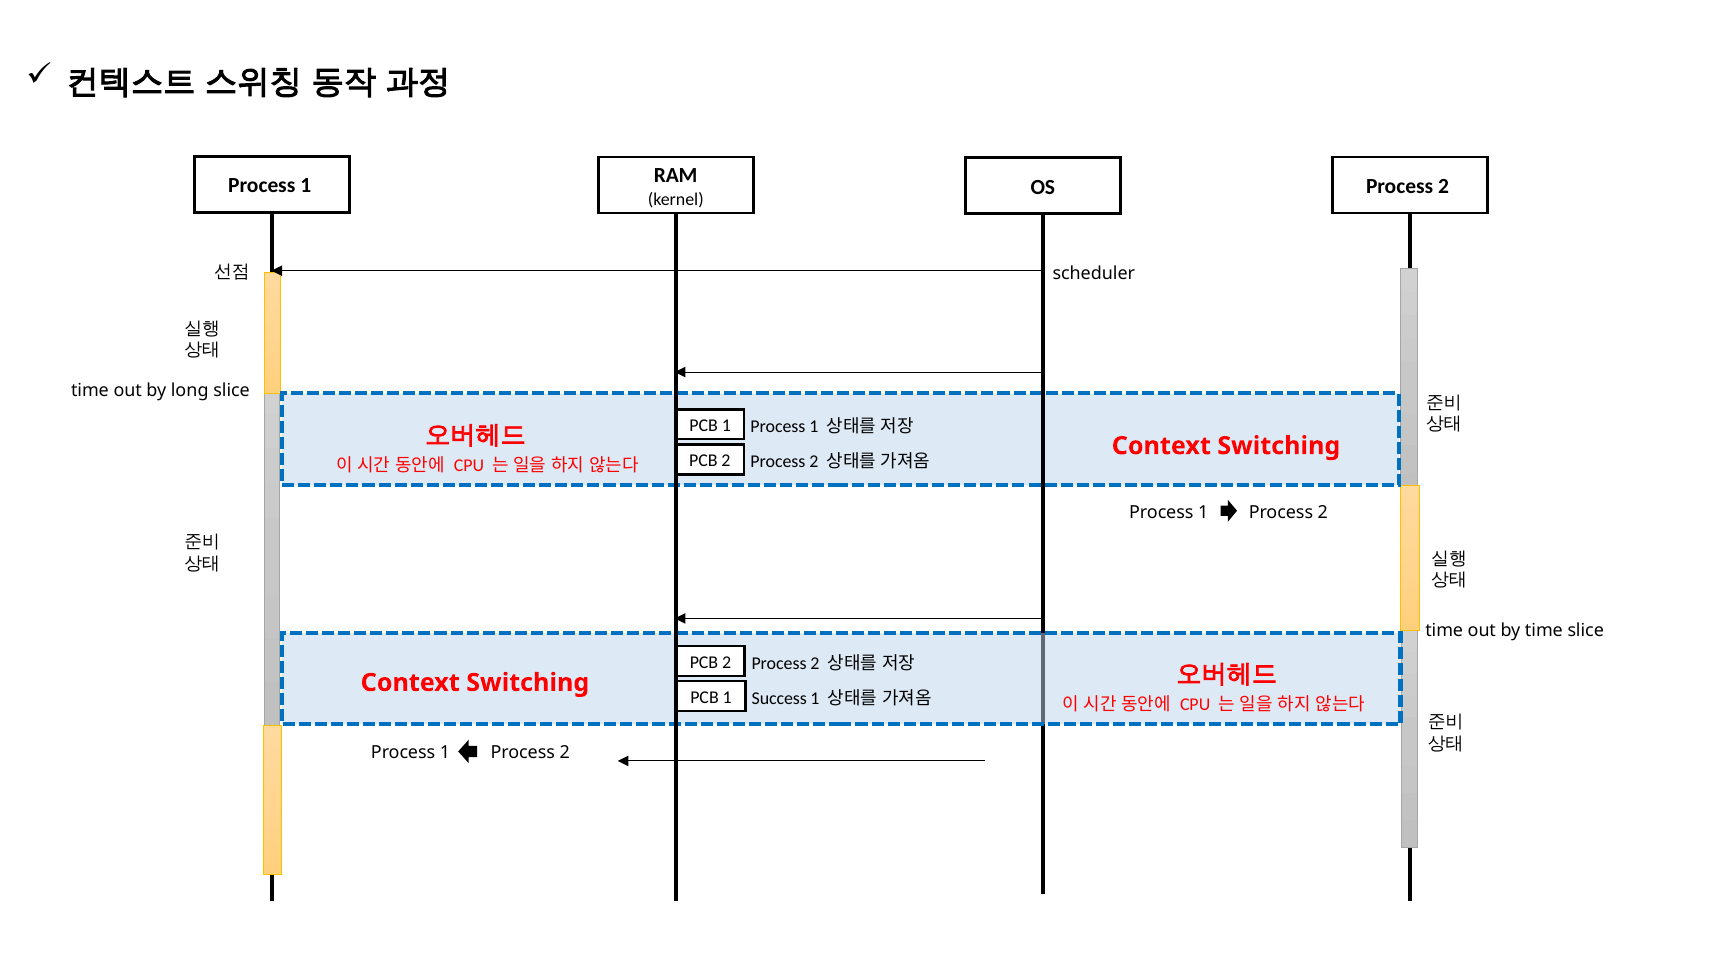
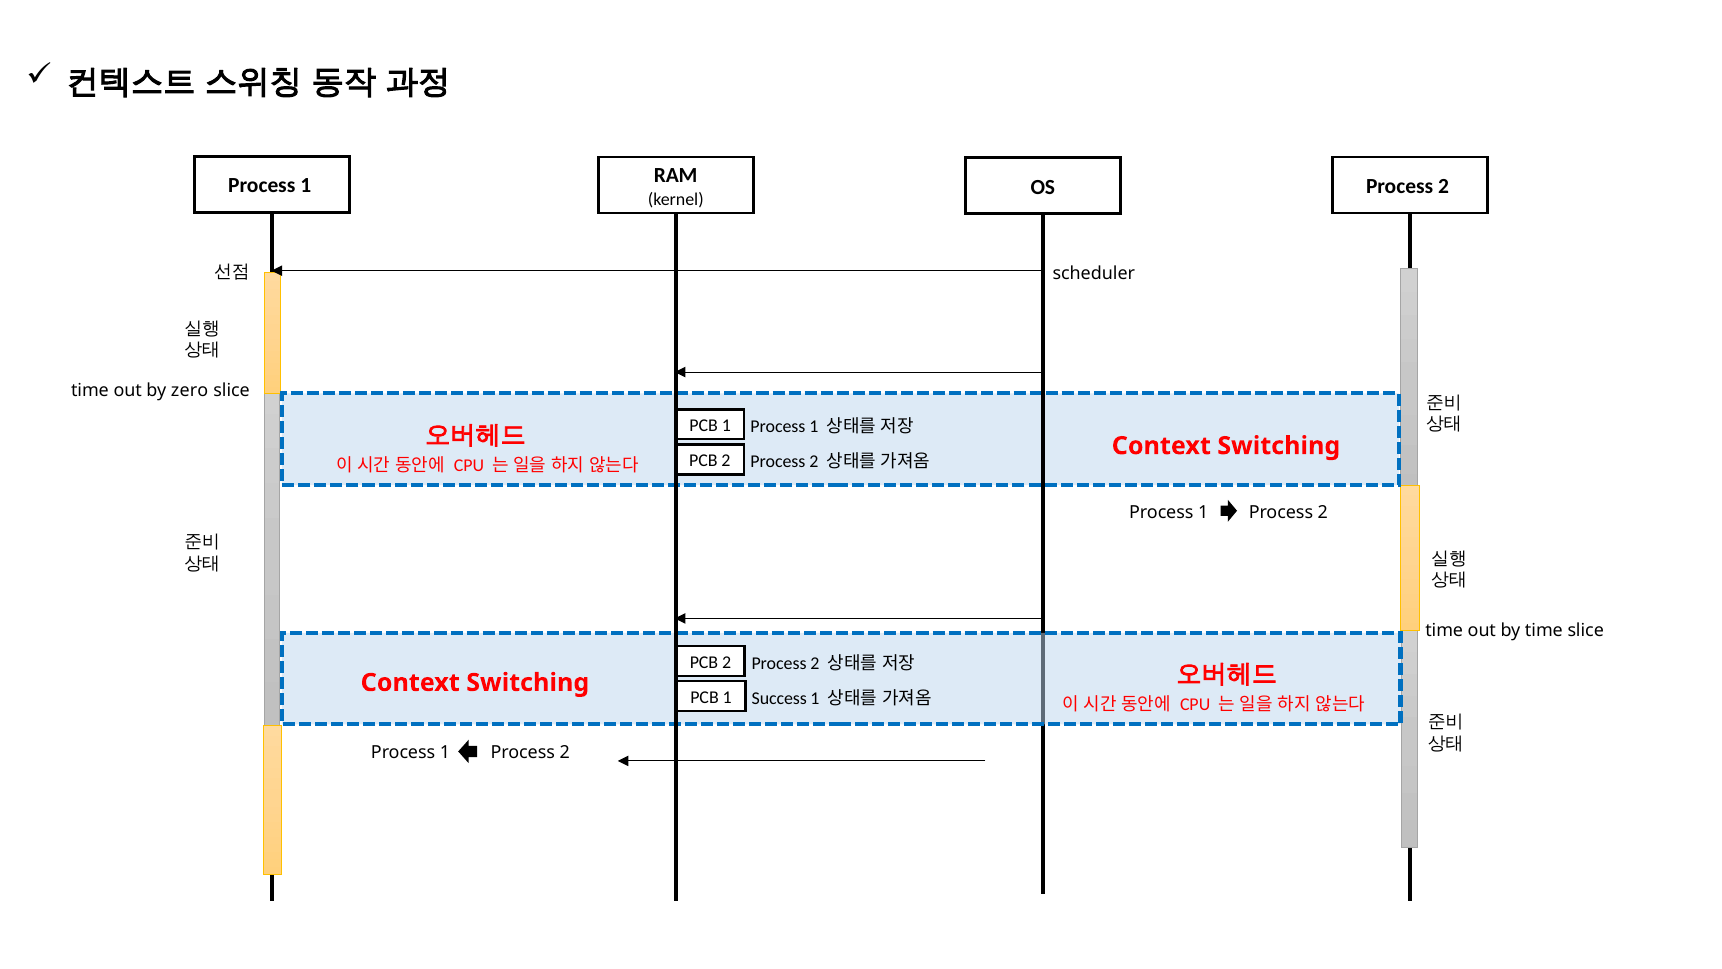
long: long -> zero
